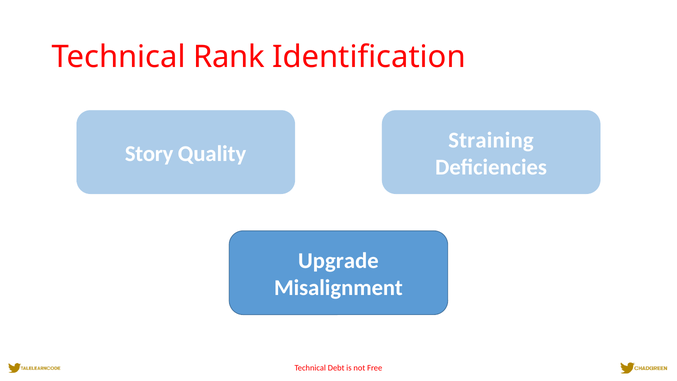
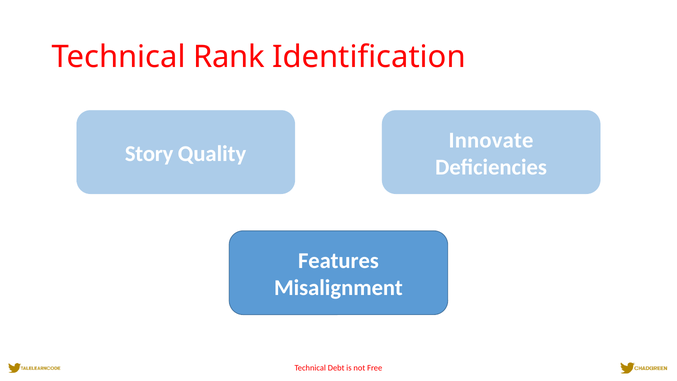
Straining: Straining -> Innovate
Upgrade: Upgrade -> Features
